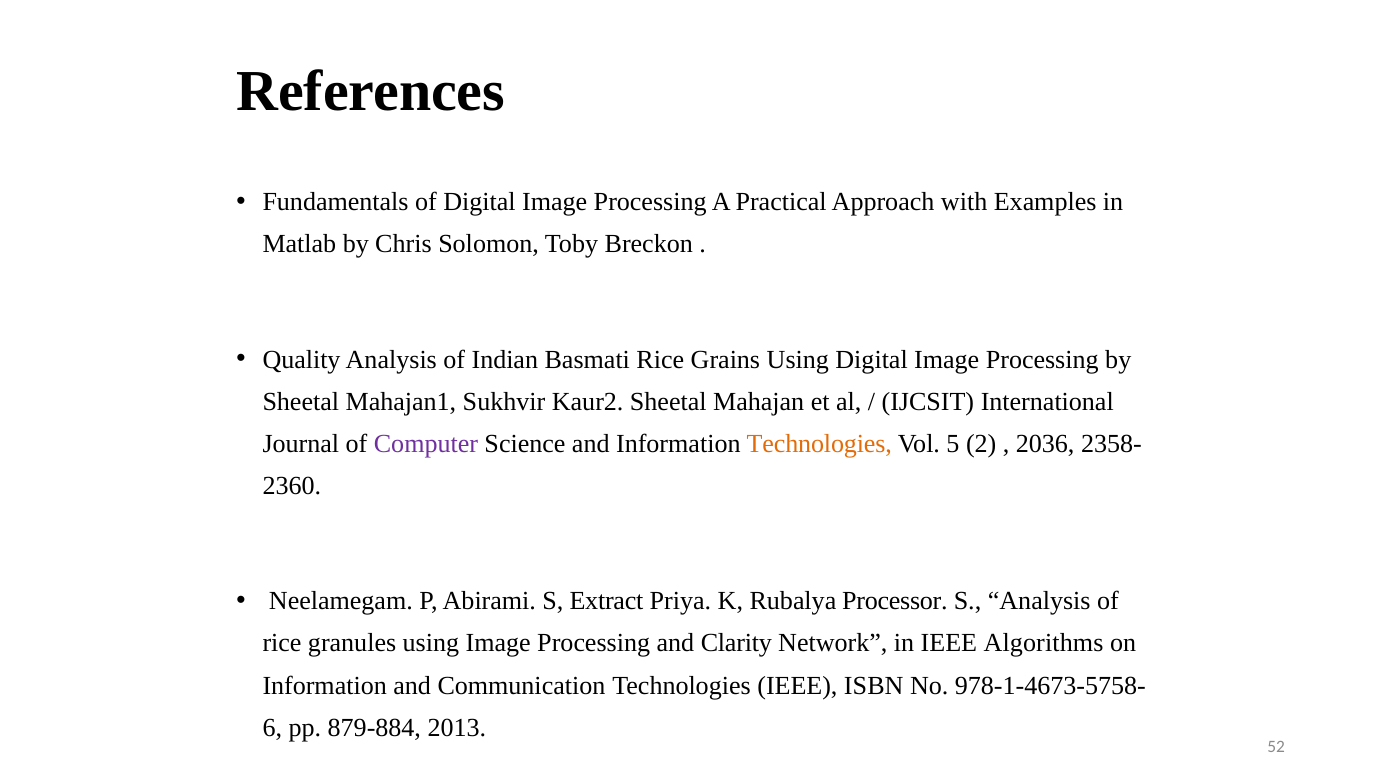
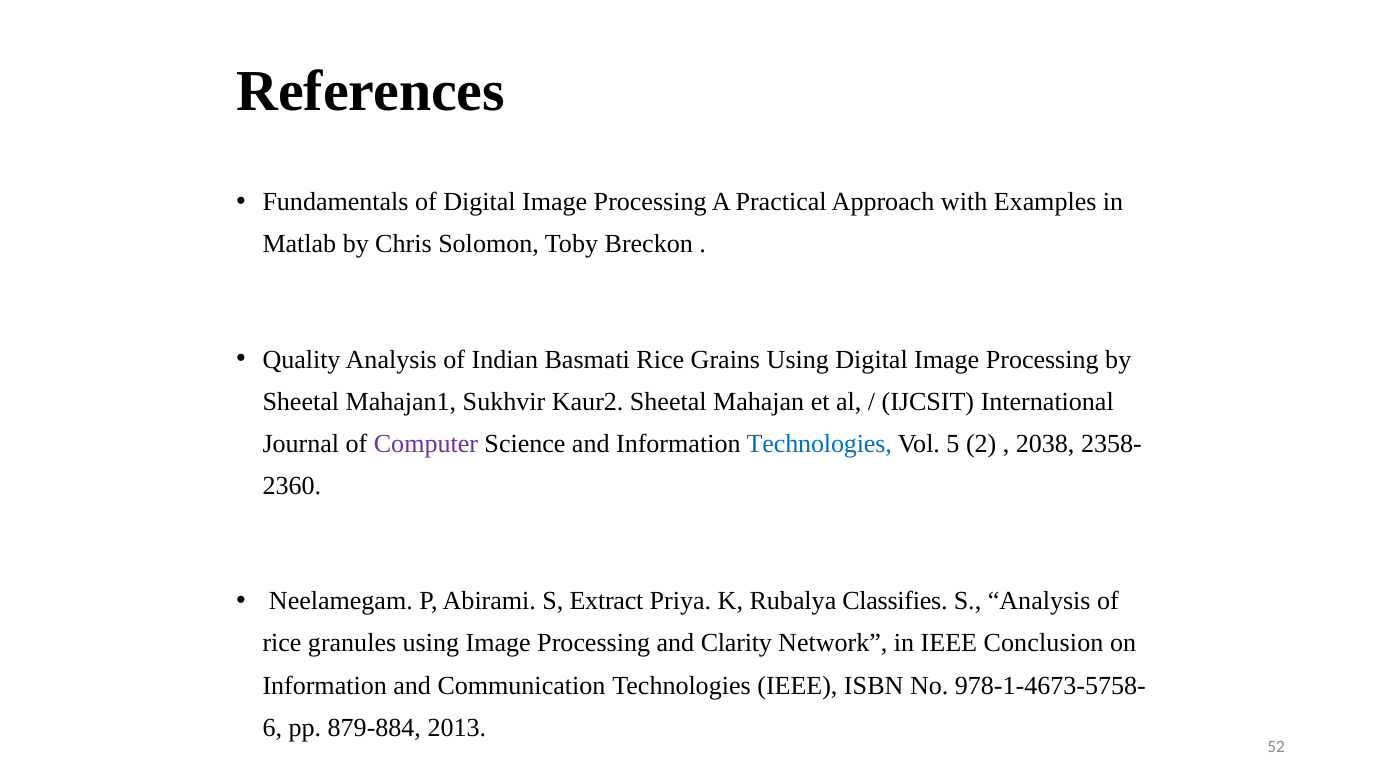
Technologies at (819, 444) colour: orange -> blue
2036: 2036 -> 2038
Processor: Processor -> Classifies
Algorithms: Algorithms -> Conclusion
